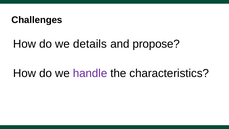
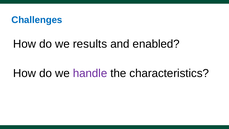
Challenges colour: black -> blue
details: details -> results
propose: propose -> enabled
